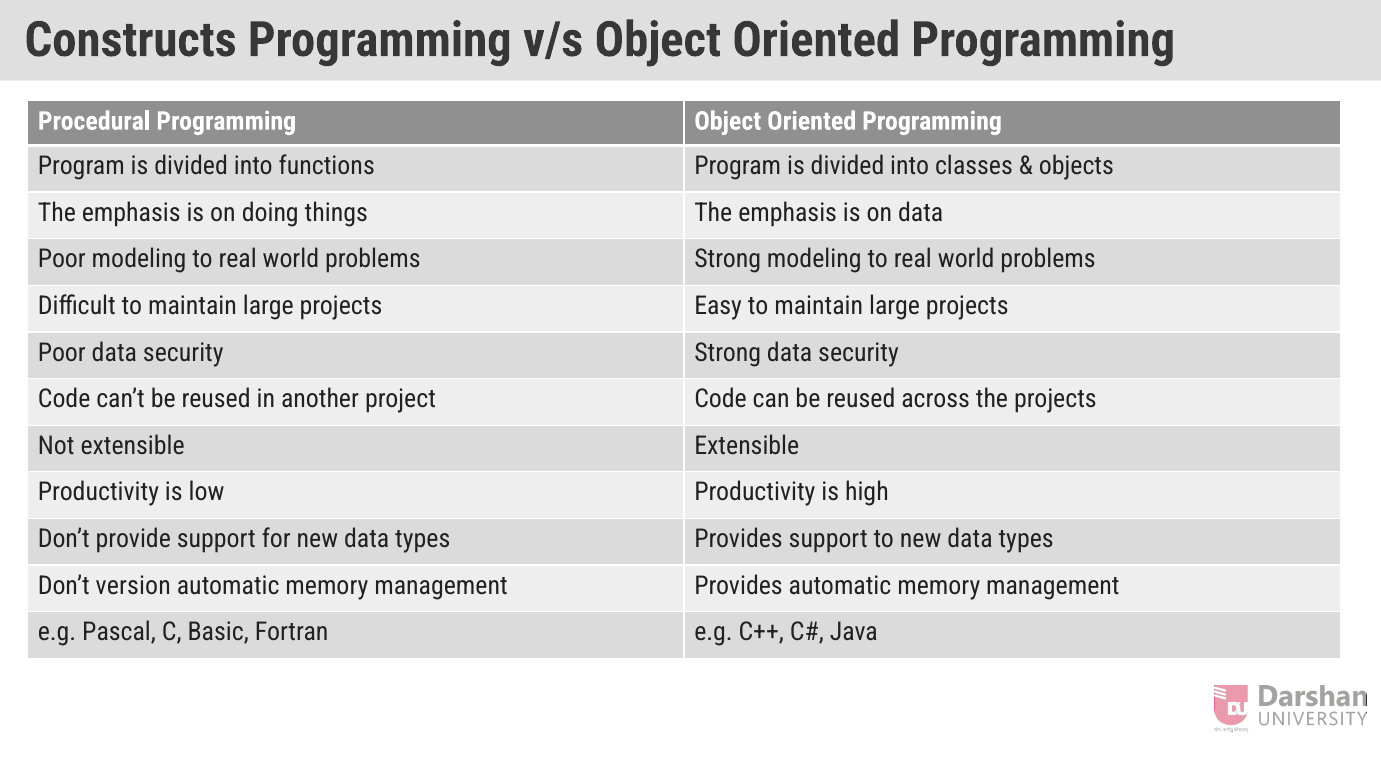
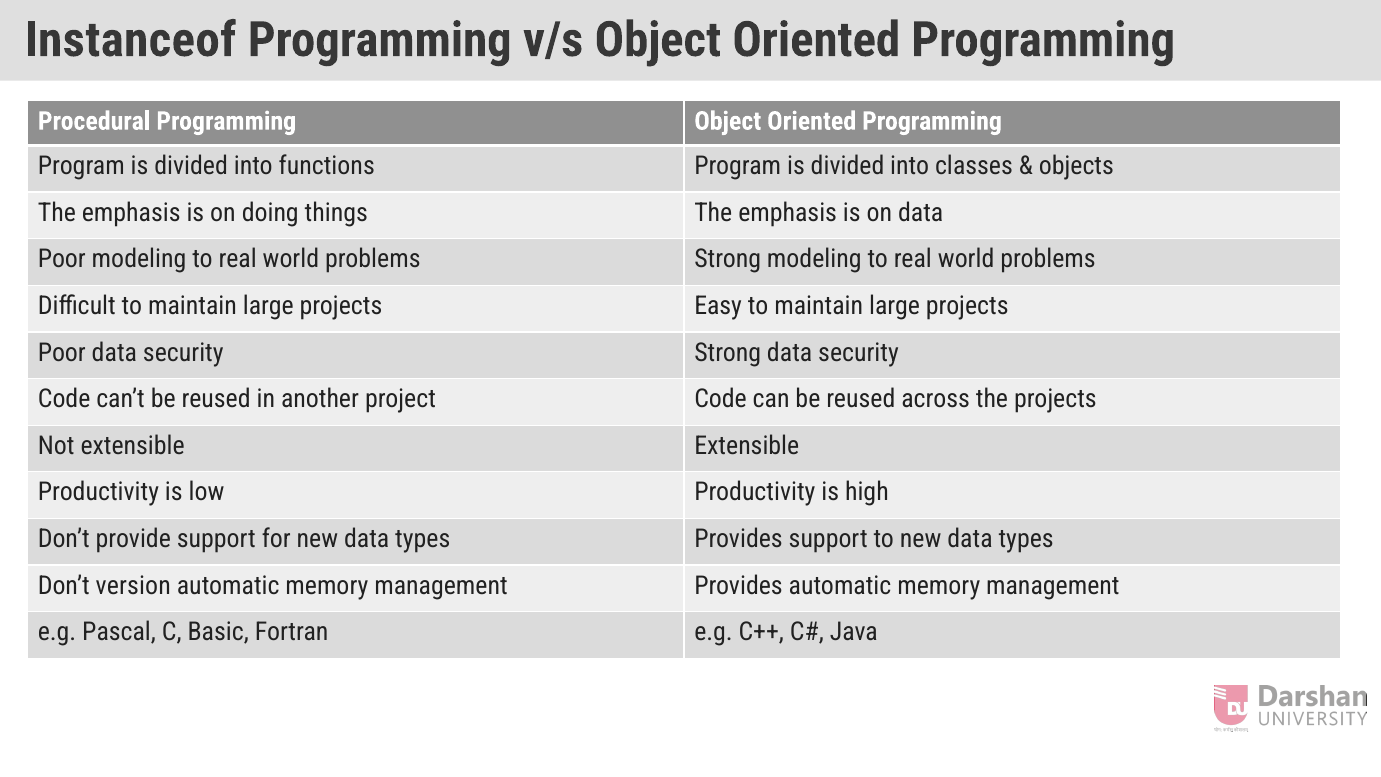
Constructs: Constructs -> Instanceof
